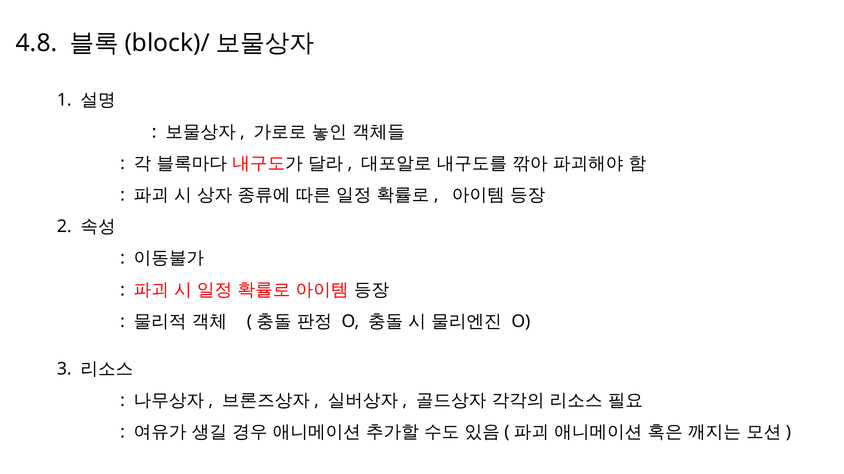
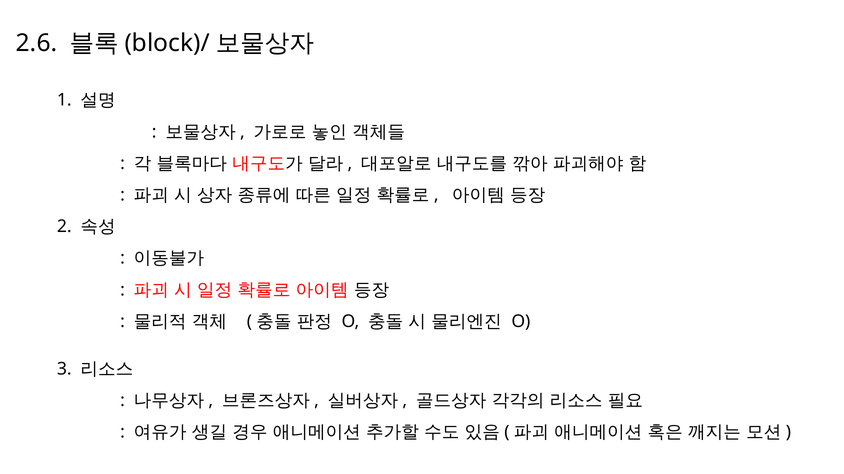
4.8: 4.8 -> 2.6
